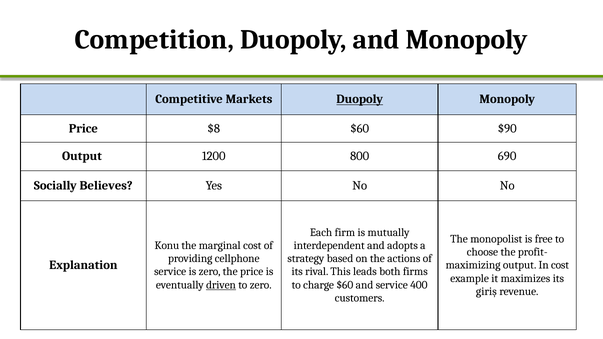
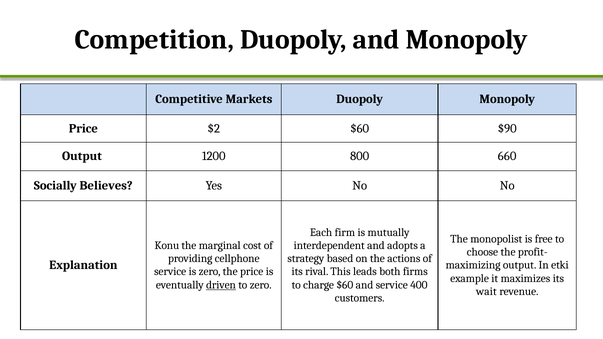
Duopoly at (360, 99) underline: present -> none
$8: $8 -> $2
690: 690 -> 660
In cost: cost -> etki
giriş: giriş -> wait
